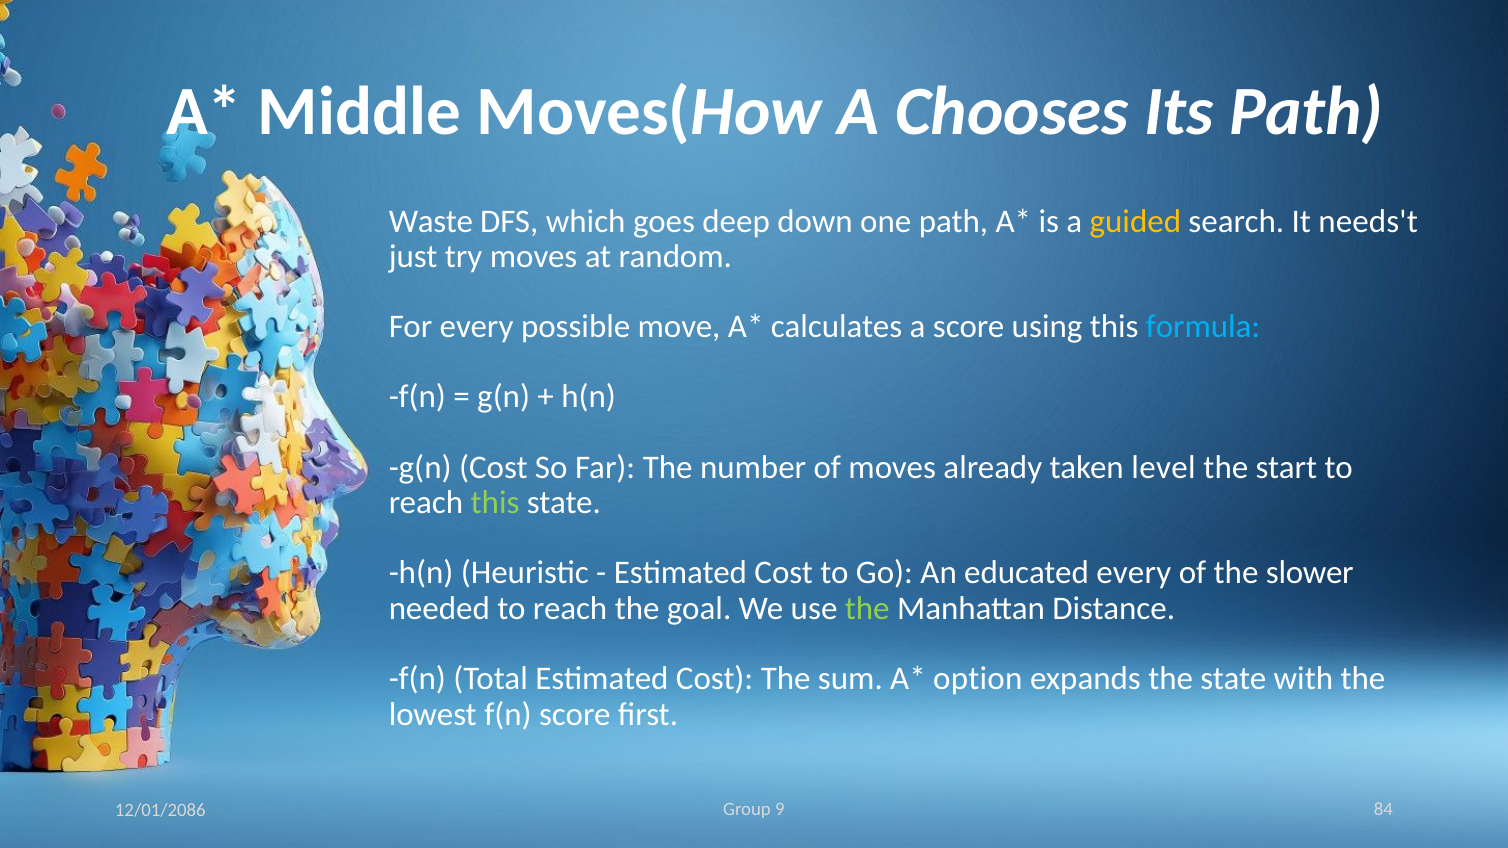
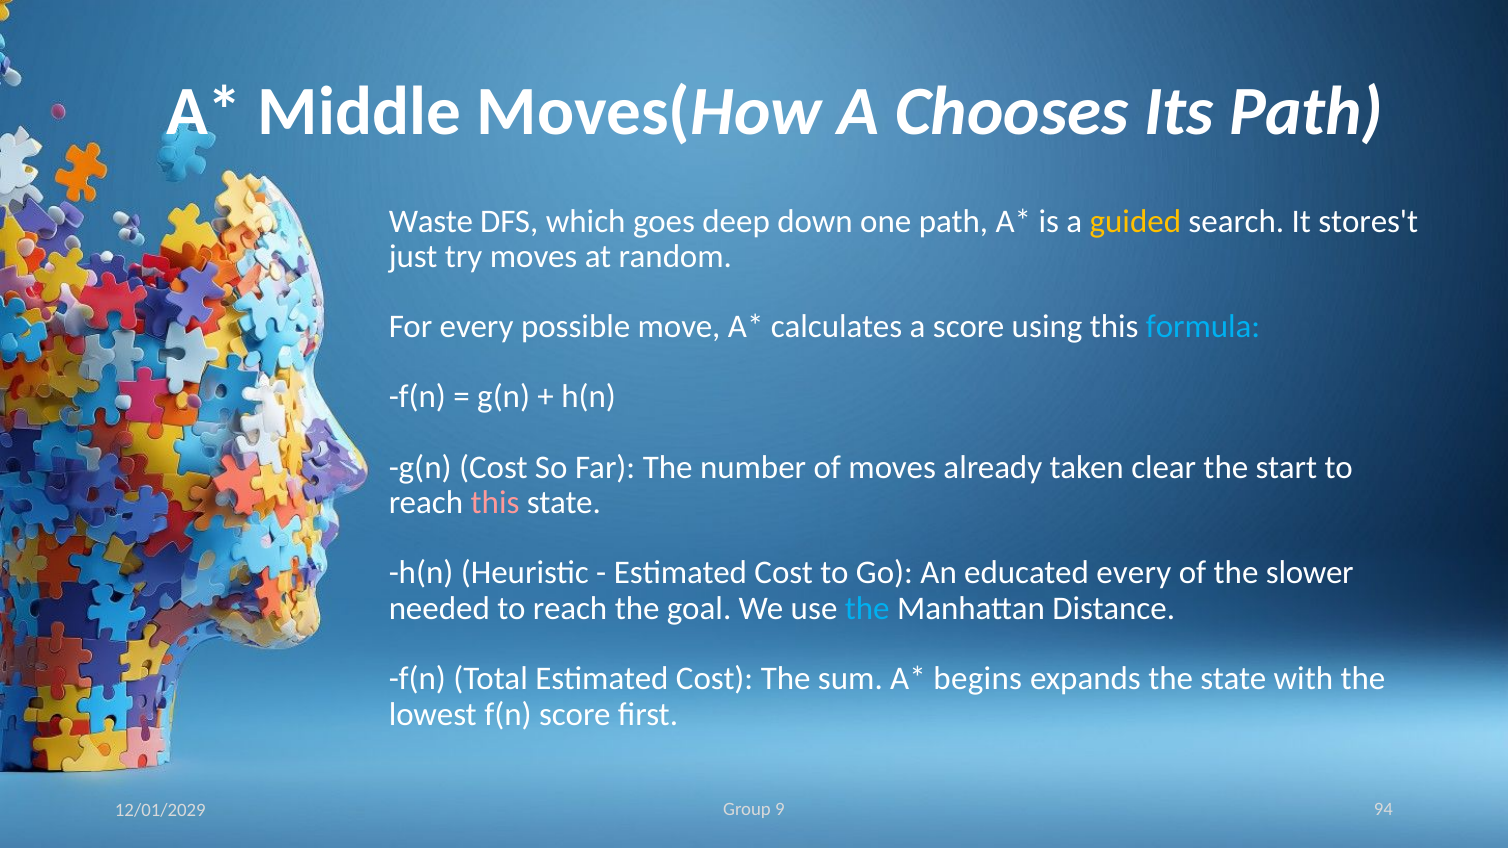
needs't: needs't -> stores't
level: level -> clear
this at (495, 503) colour: light green -> pink
the at (867, 609) colour: light green -> light blue
option: option -> begins
84: 84 -> 94
12/01/2086: 12/01/2086 -> 12/01/2029
